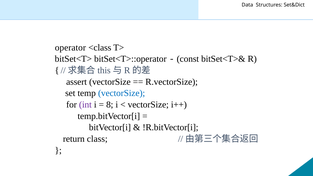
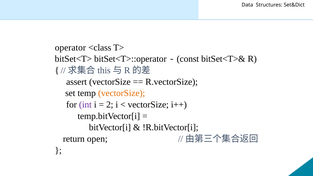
vectorSize at (122, 93) colour: blue -> orange
8: 8 -> 2
class: class -> open
